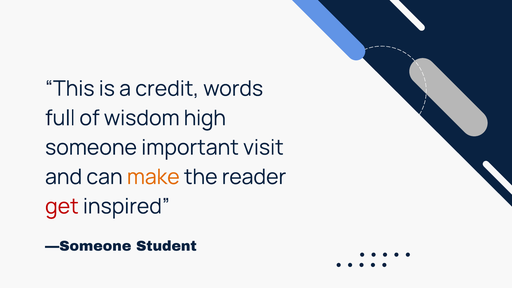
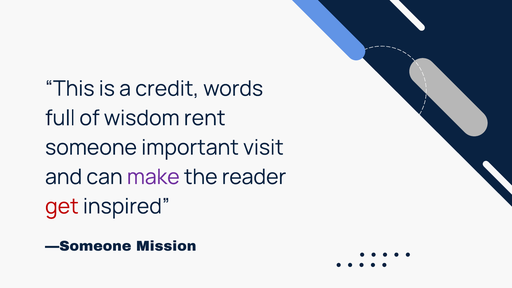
high: high -> rent
make colour: orange -> purple
Student: Student -> Mission
